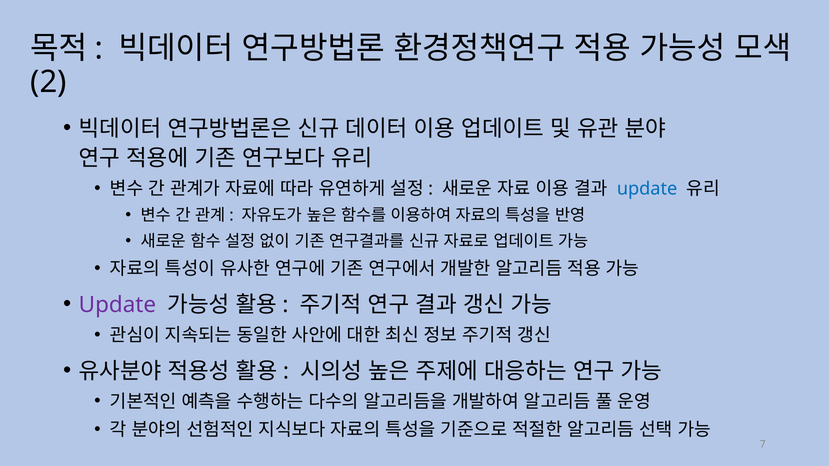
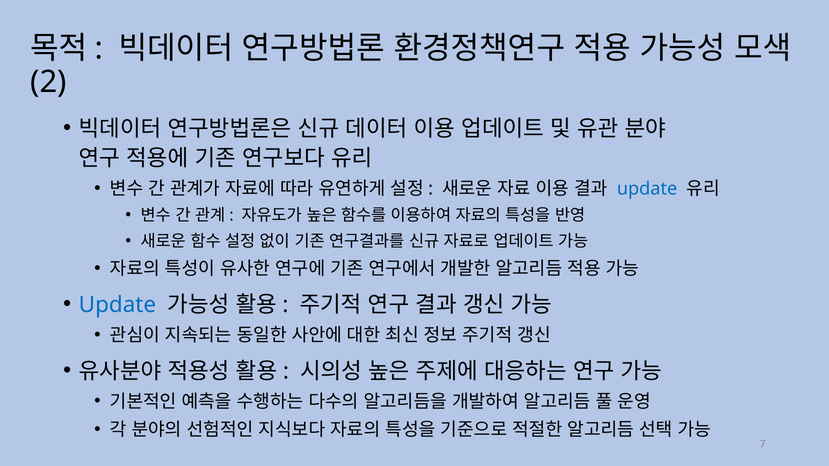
Update at (117, 305) colour: purple -> blue
